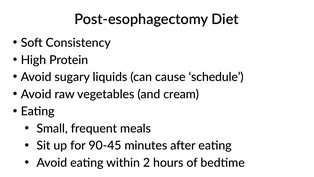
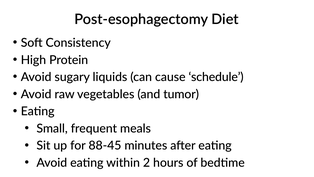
cream: cream -> tumor
90-45: 90-45 -> 88-45
